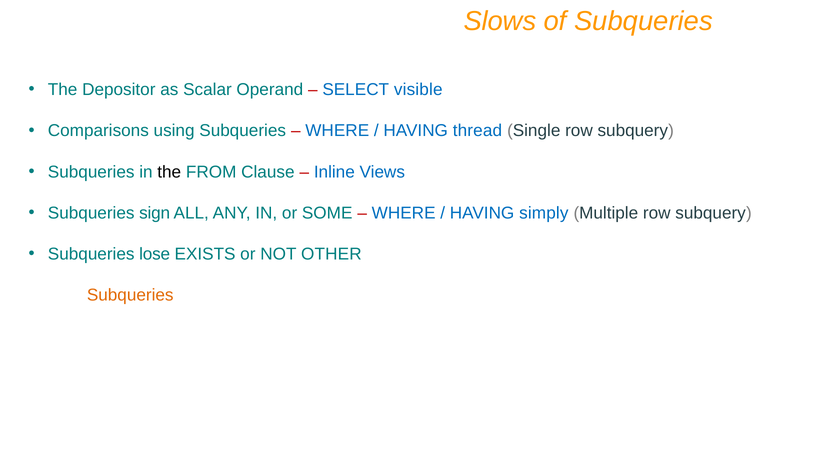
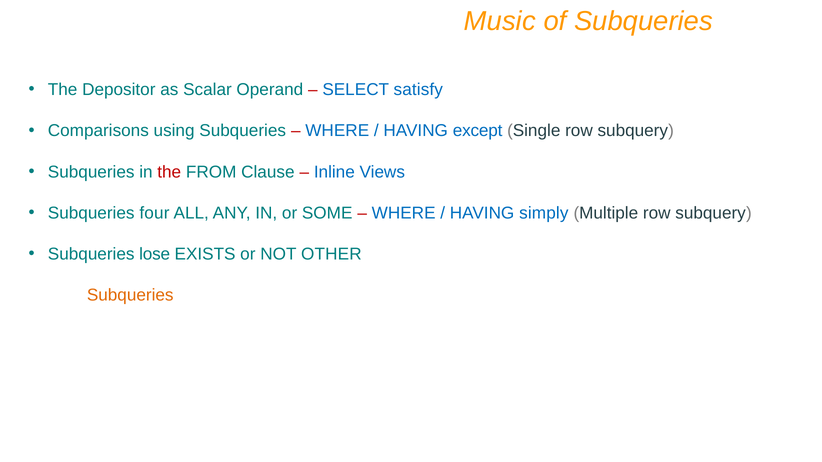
Slows: Slows -> Music
visible: visible -> satisfy
thread: thread -> except
the at (169, 172) colour: black -> red
sign: sign -> four
